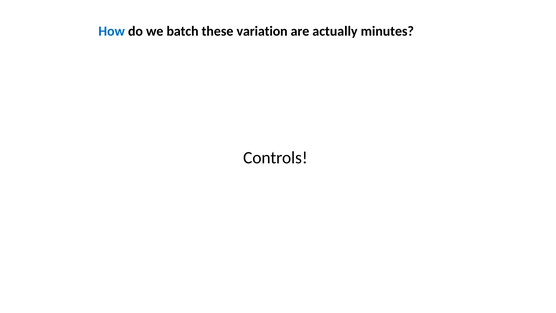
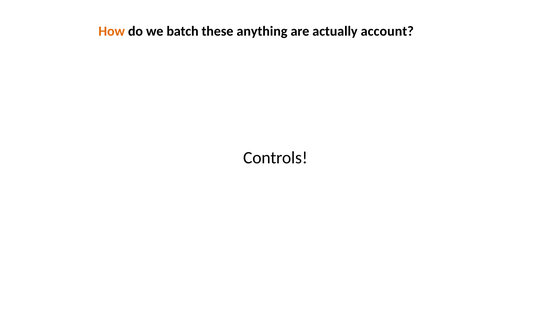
How colour: blue -> orange
variation: variation -> anything
minutes: minutes -> account
